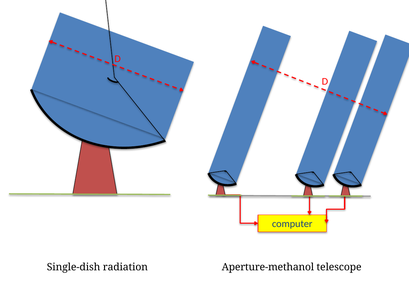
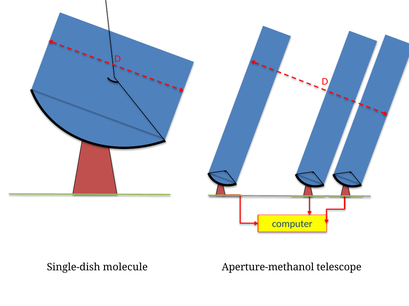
radiation: radiation -> molecule
